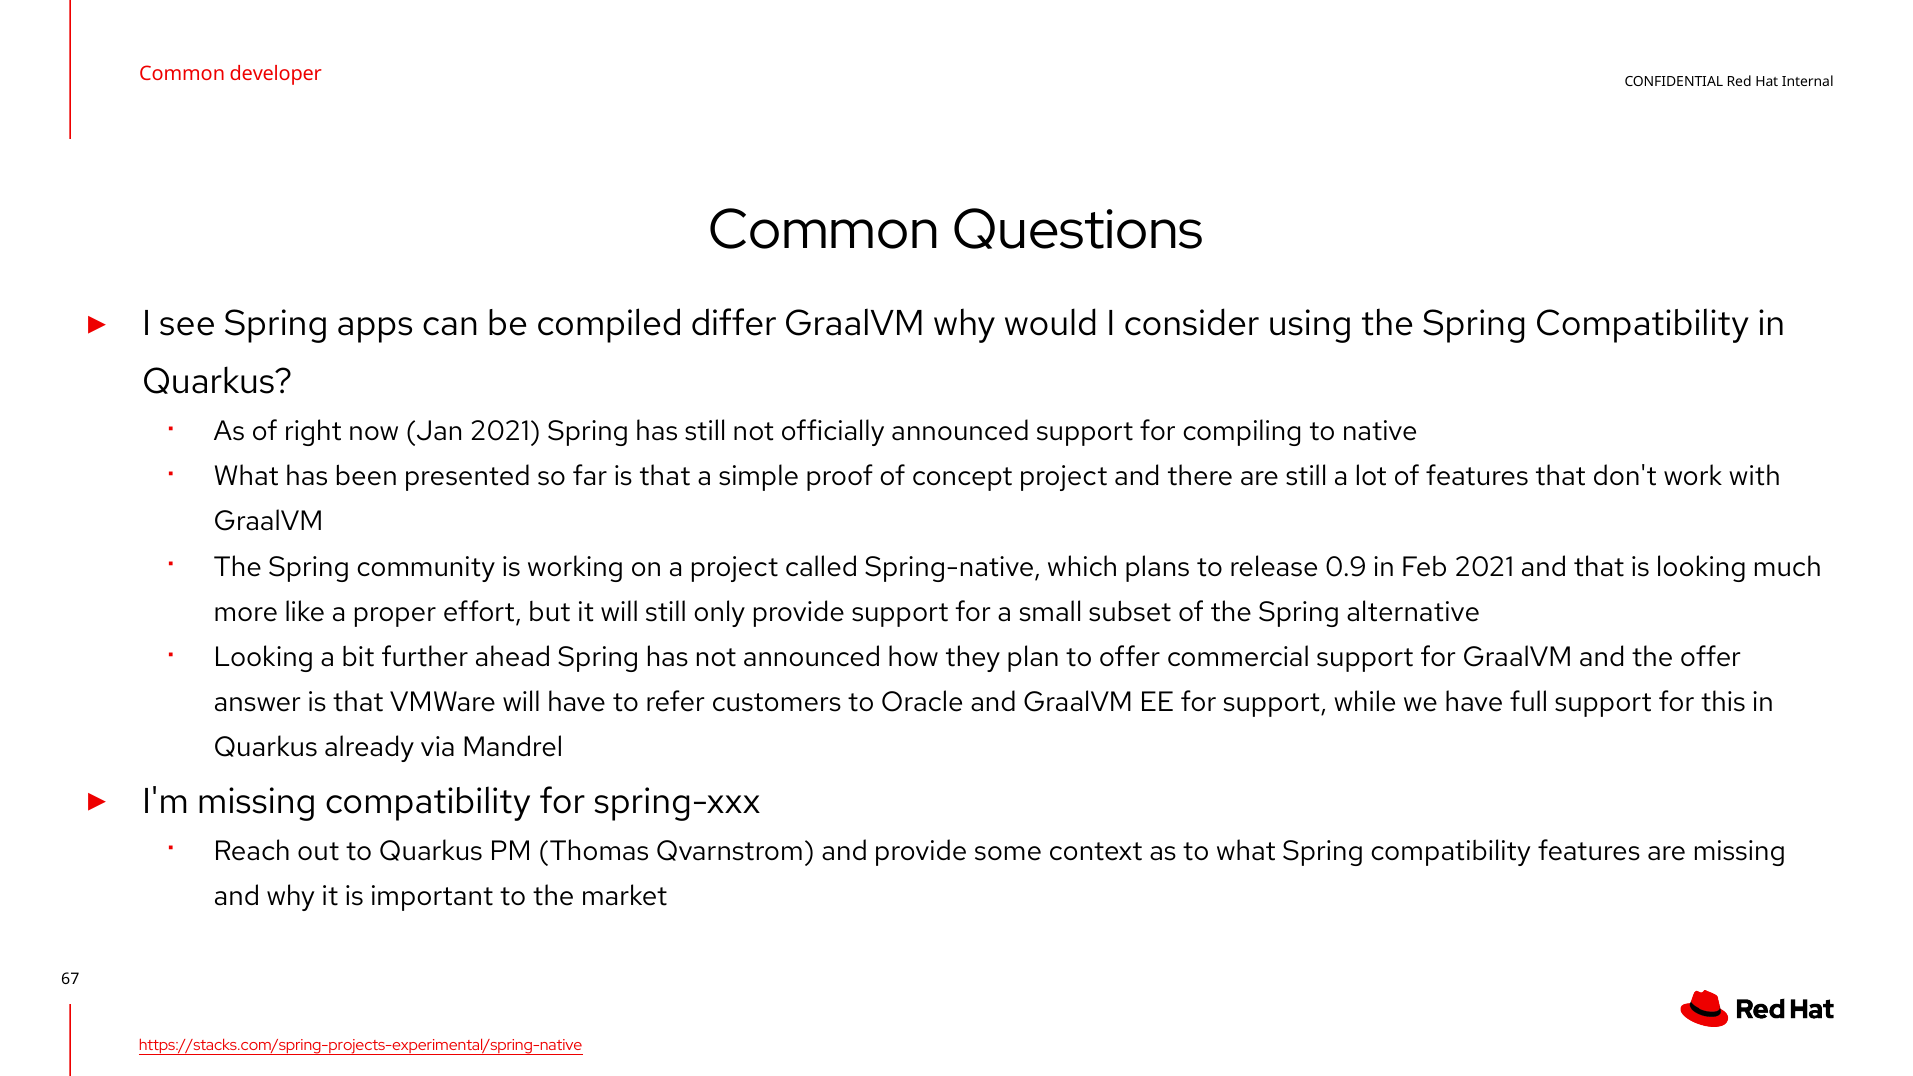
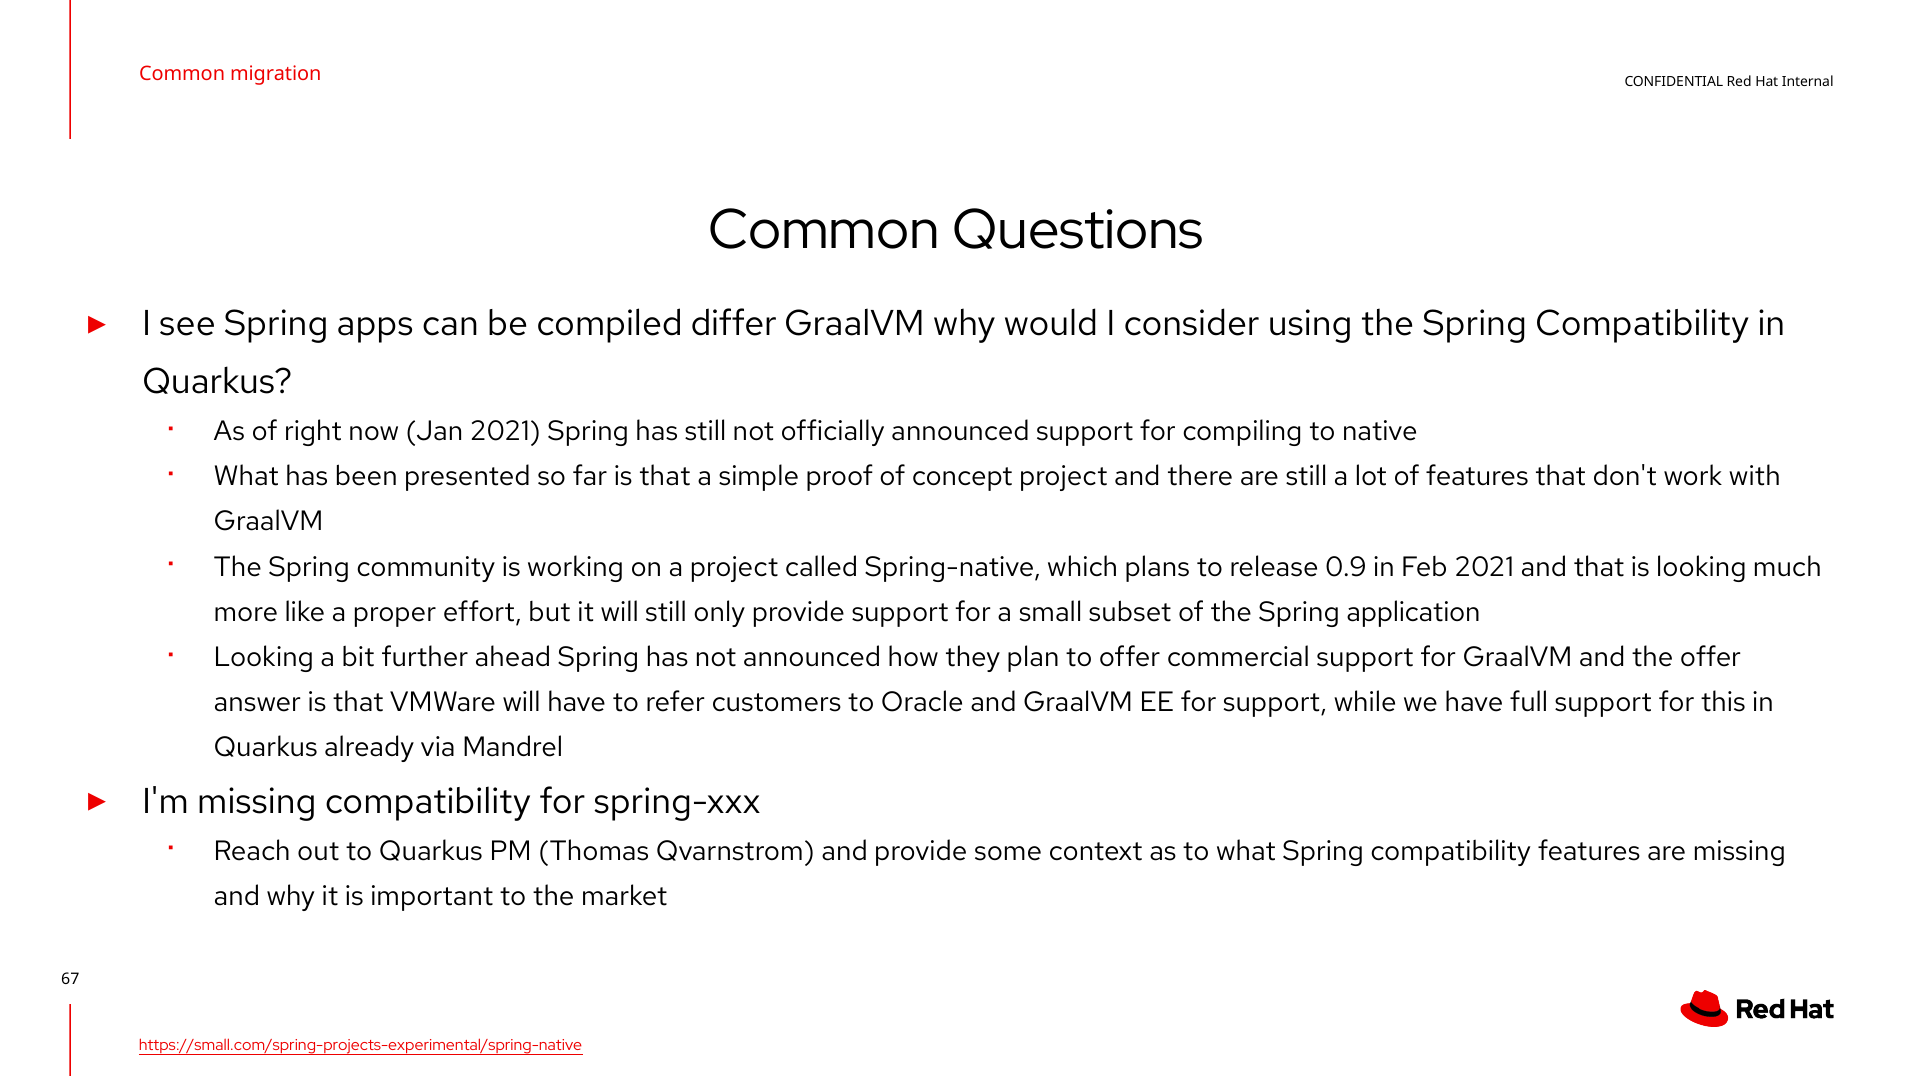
developer: developer -> migration
alternative: alternative -> application
https://stacks.com/spring-projects-experimental/spring-native: https://stacks.com/spring-projects-experimental/spring-native -> https://small.com/spring-projects-experimental/spring-native
